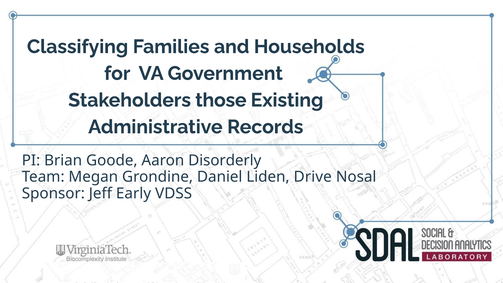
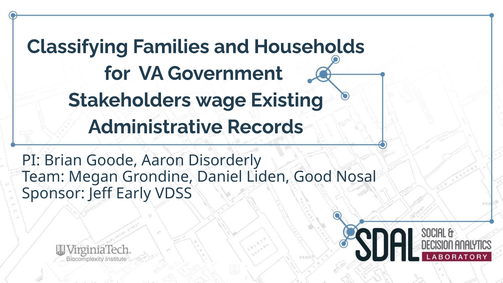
those: those -> wage
Drive: Drive -> Good
